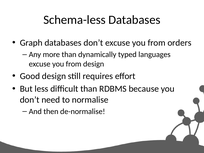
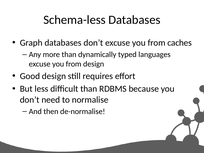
orders: orders -> caches
